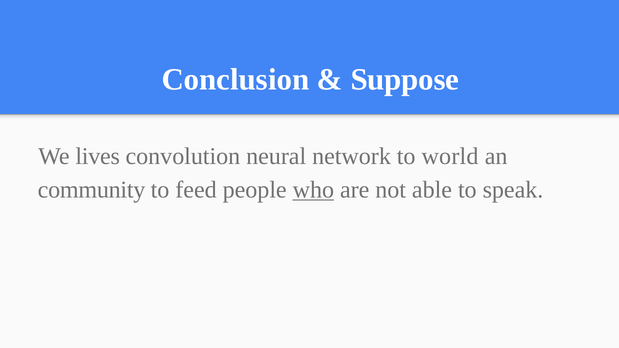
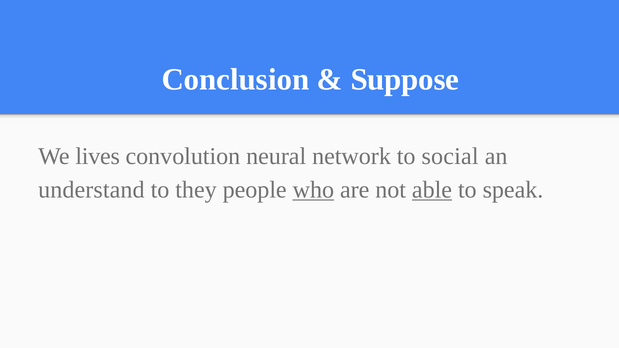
world: world -> social
community: community -> understand
feed: feed -> they
able underline: none -> present
